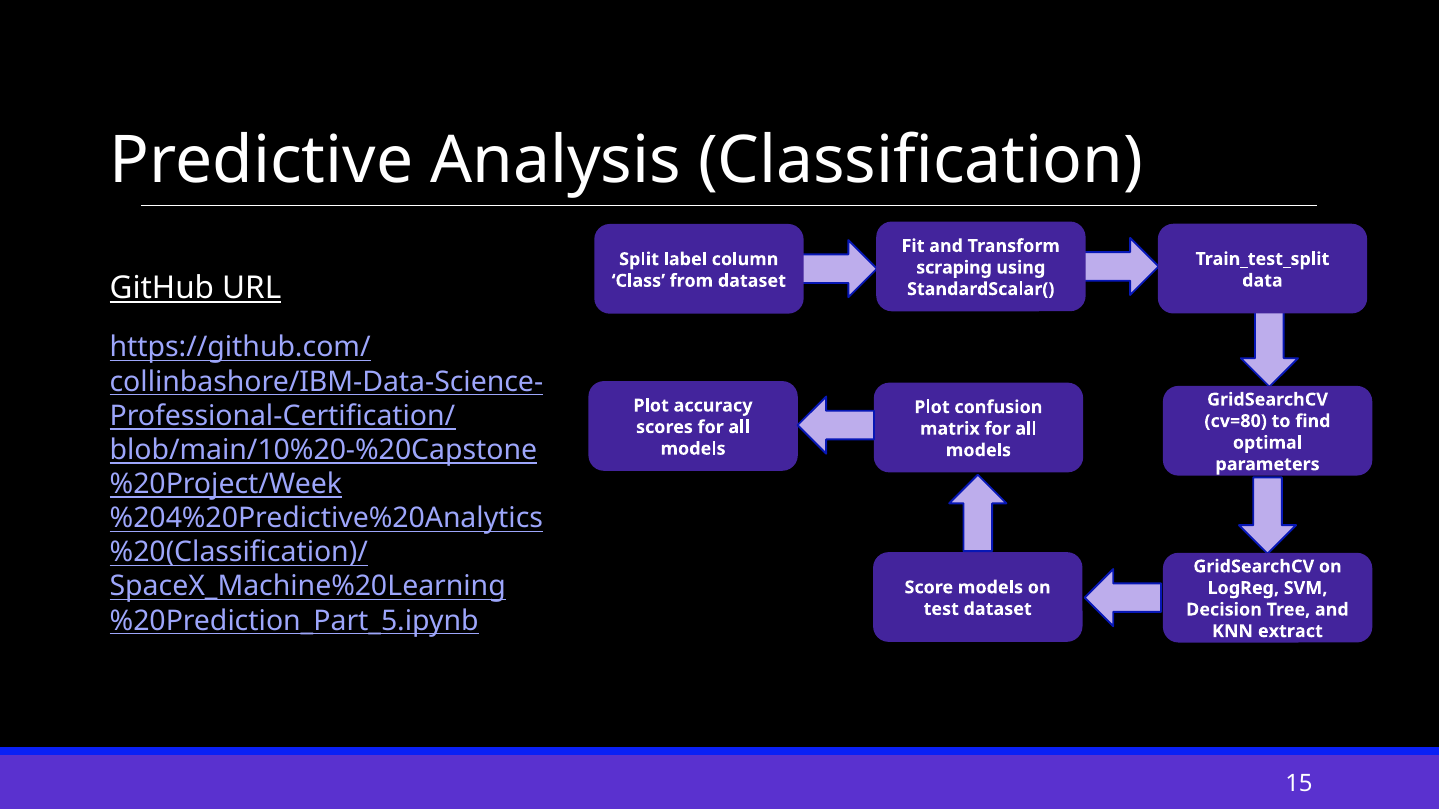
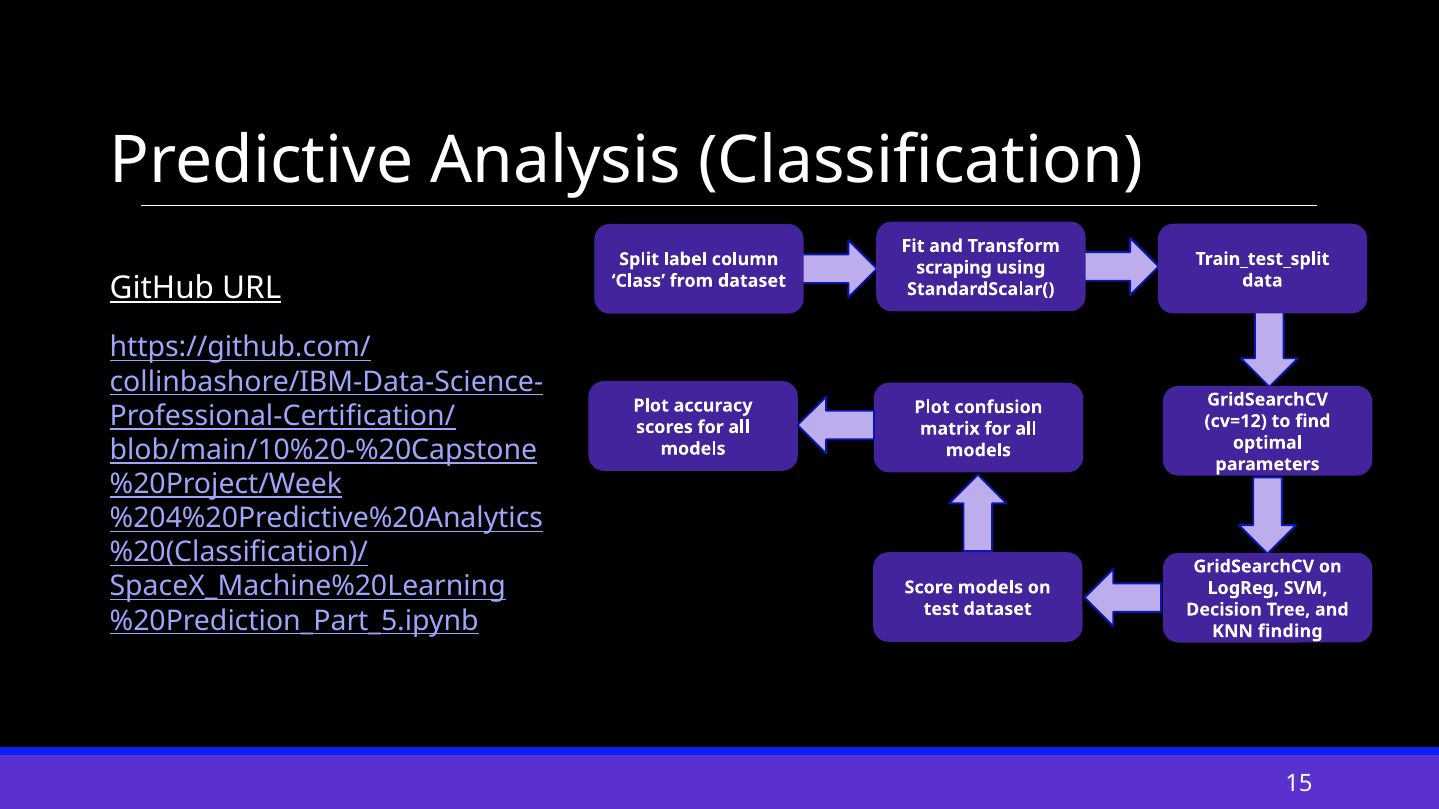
cv=80: cv=80 -> cv=12
extract: extract -> finding
